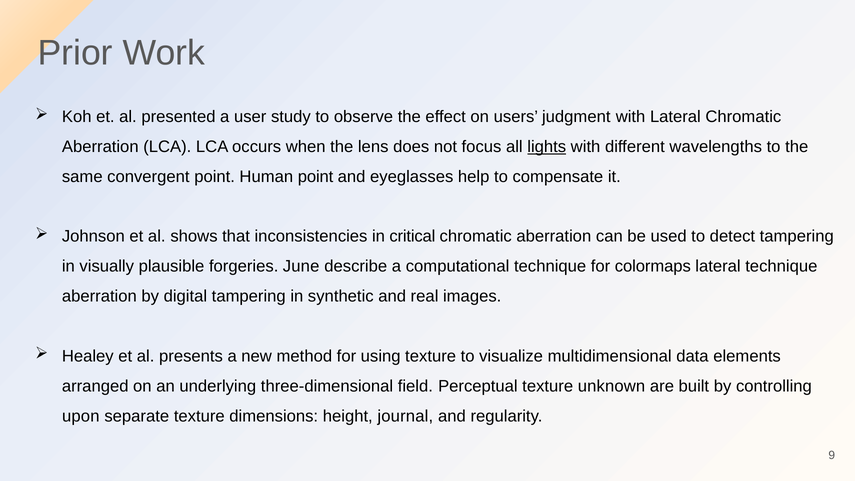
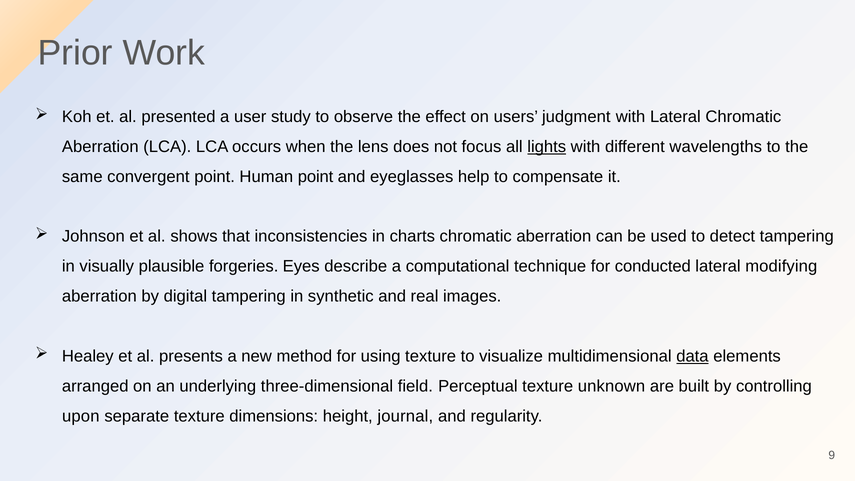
critical: critical -> charts
June: June -> Eyes
colormaps: colormaps -> conducted
lateral technique: technique -> modifying
data underline: none -> present
